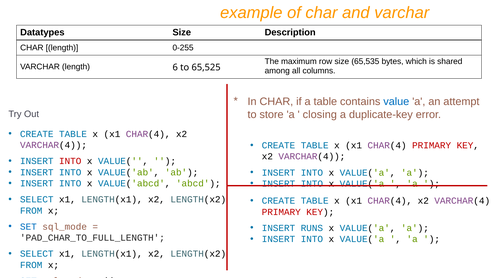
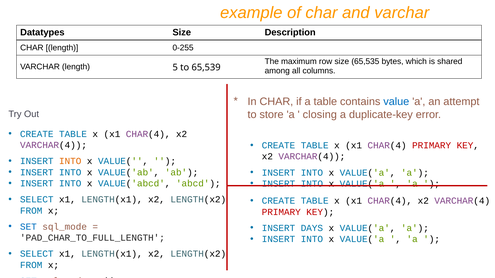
6: 6 -> 5
65,525: 65,525 -> 65,539
INTO at (70, 161) colour: red -> orange
RUNS: RUNS -> DAYS
